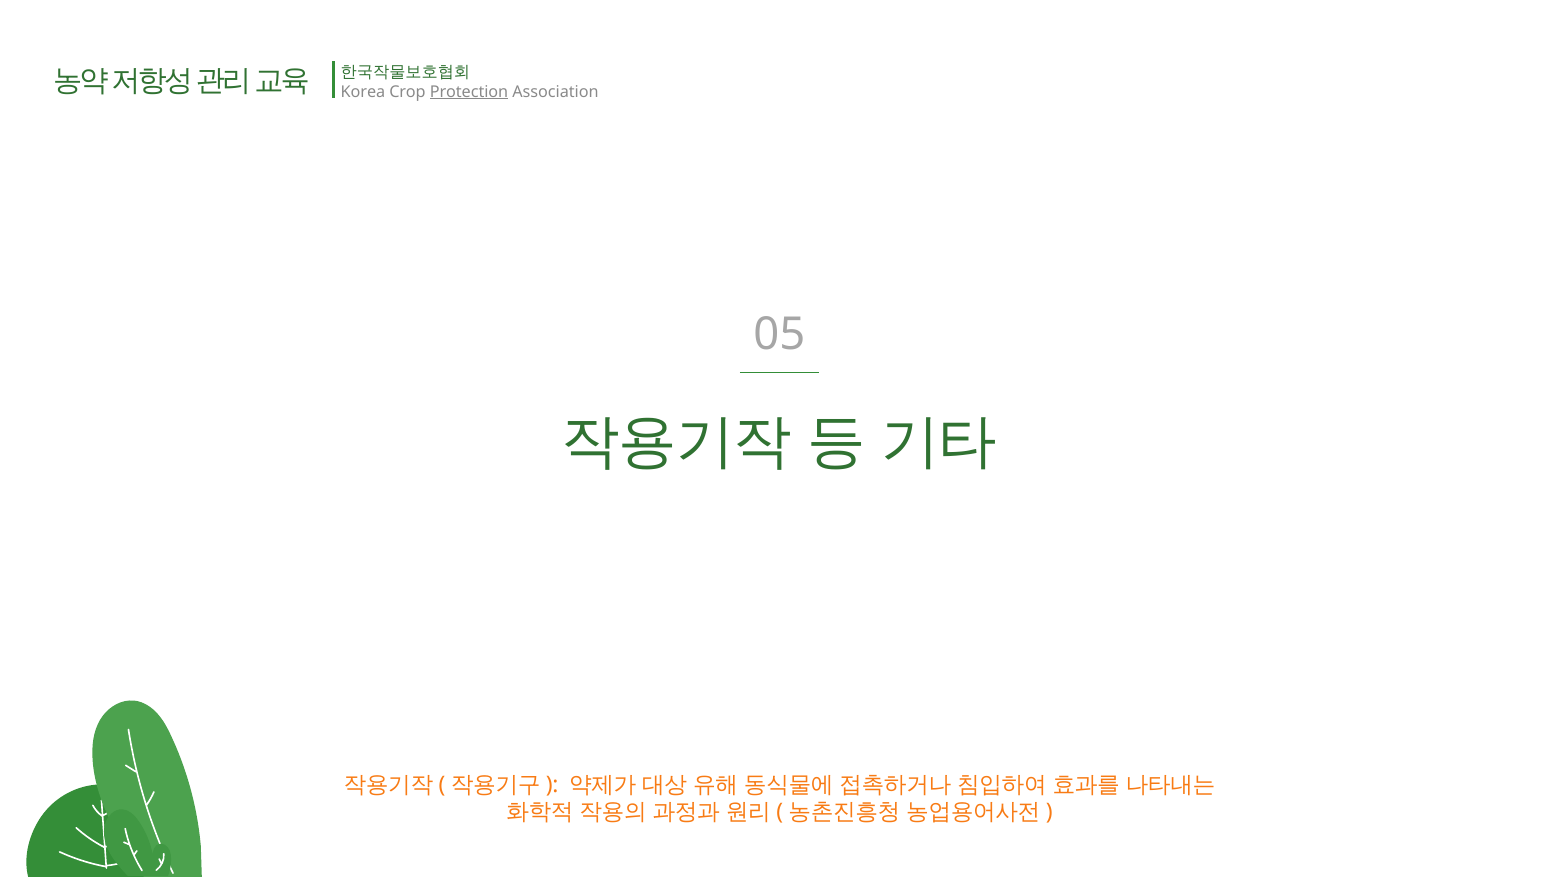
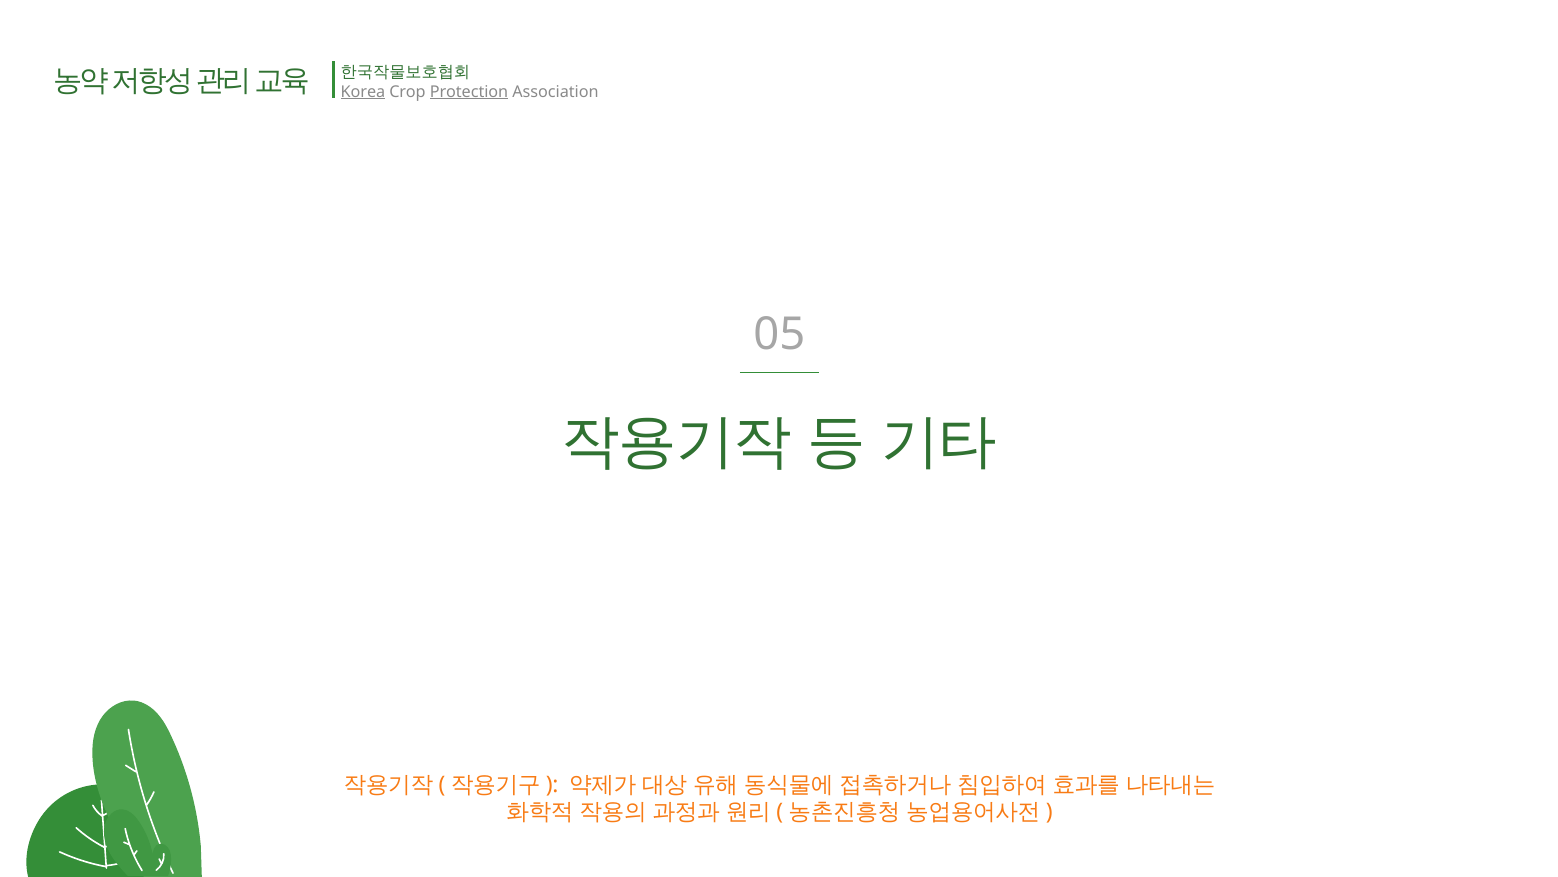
Korea at (363, 92) underline: none -> present
